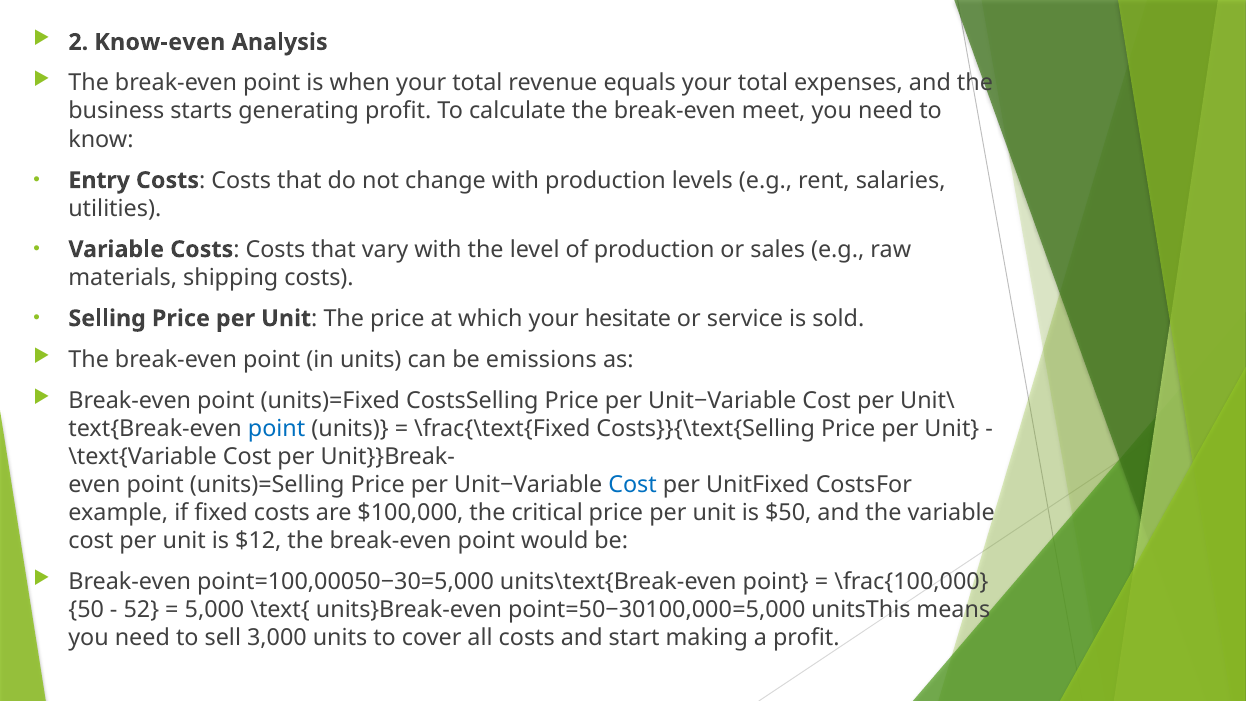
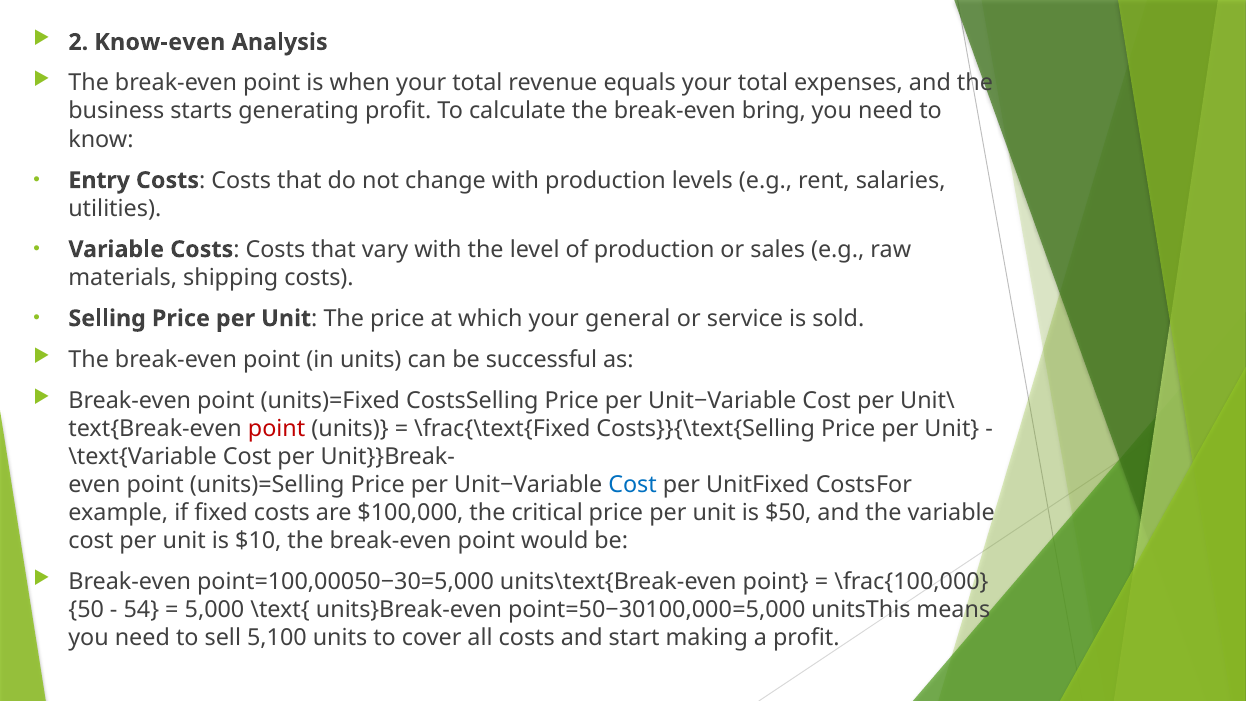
meet: meet -> bring
hesitate: hesitate -> general
emissions: emissions -> successful
point at (277, 428) colour: blue -> red
$12: $12 -> $10
52: 52 -> 54
3,000: 3,000 -> 5,100
